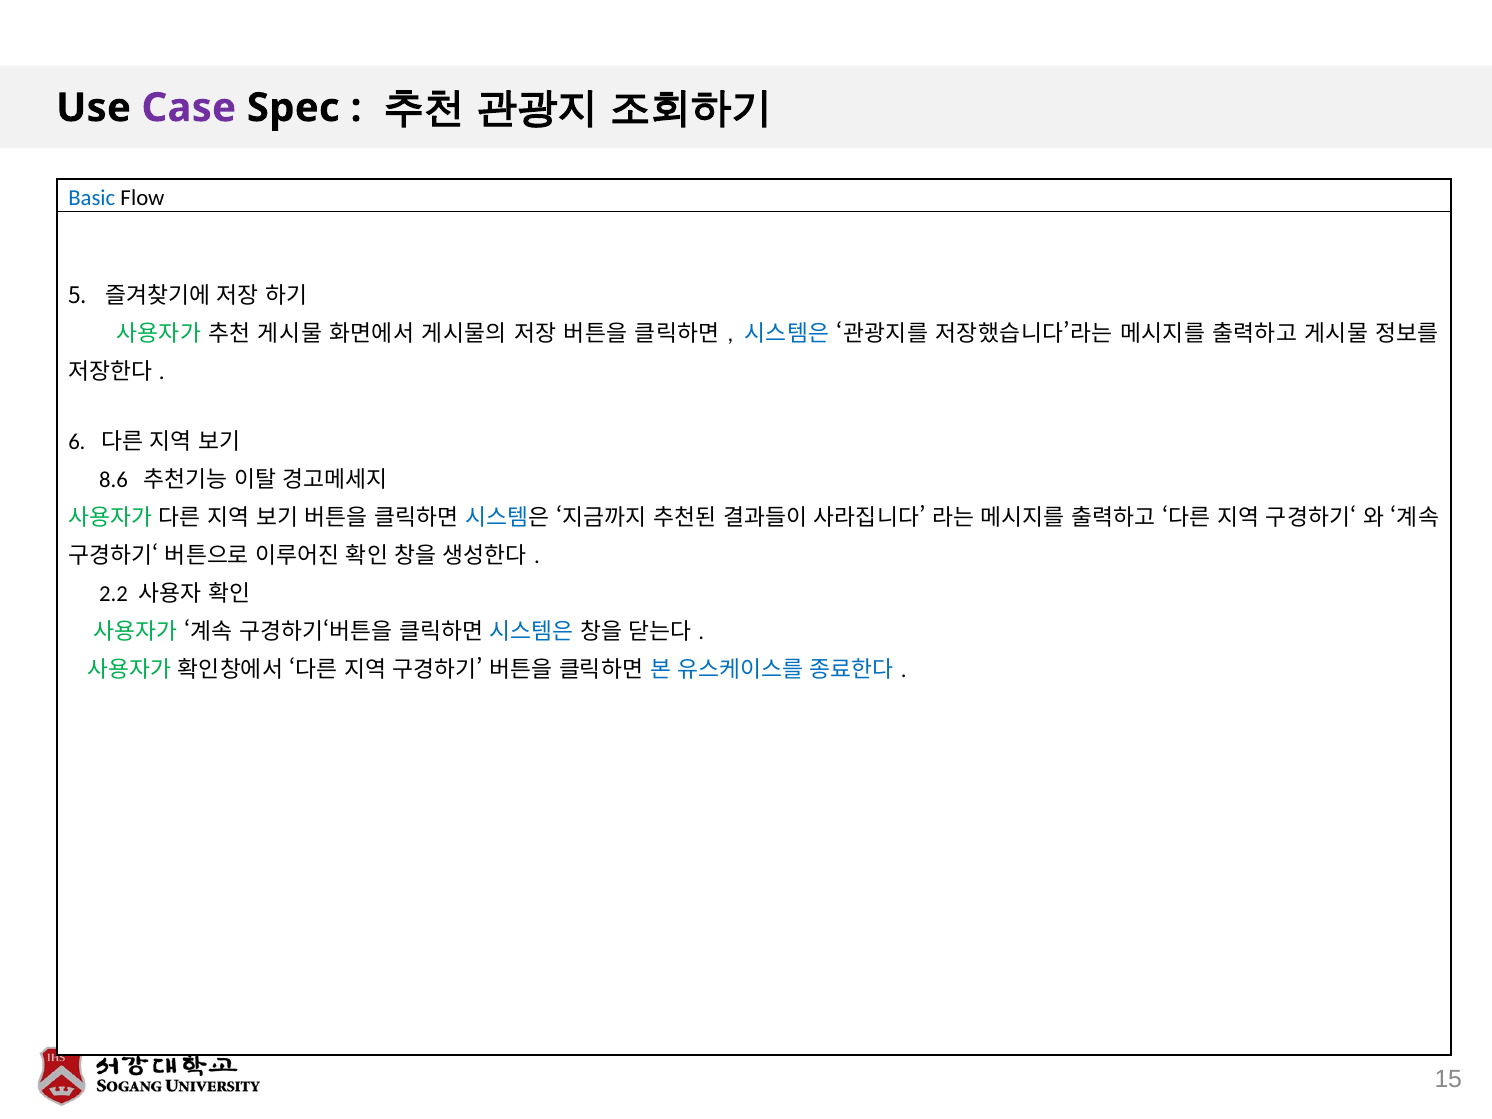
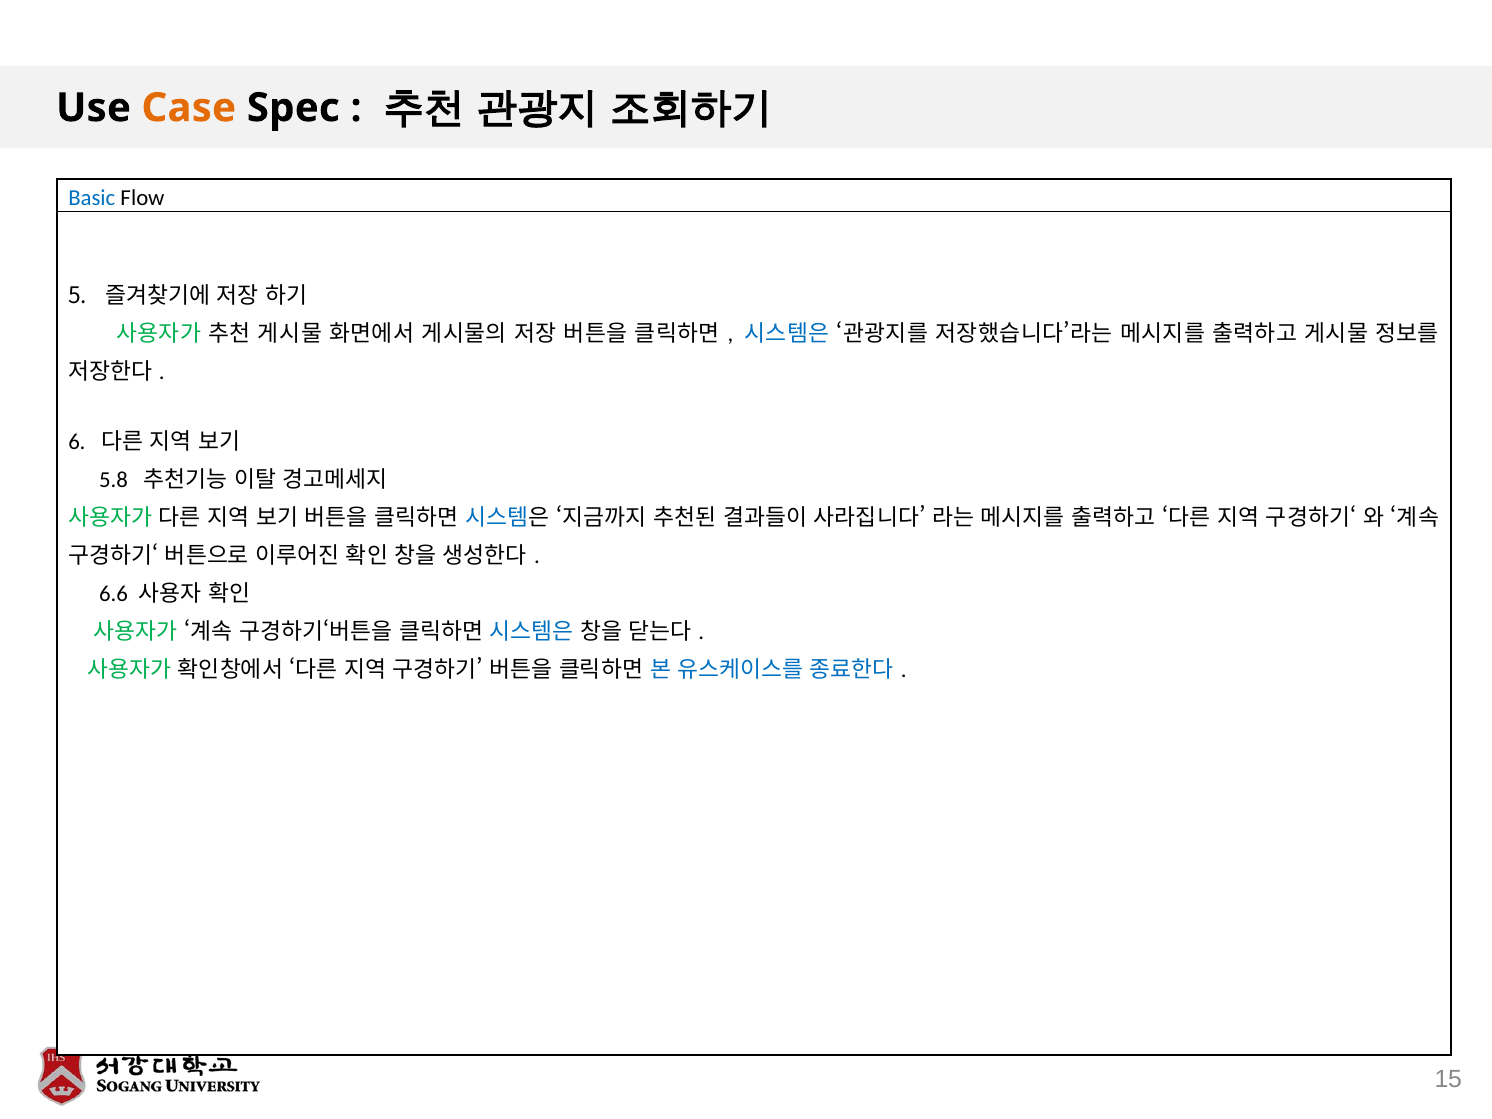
Case colour: purple -> orange
8.6: 8.6 -> 5.8
2.2: 2.2 -> 6.6
